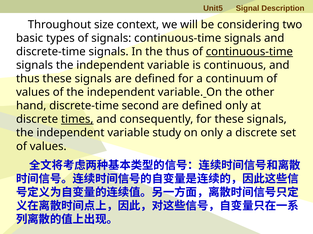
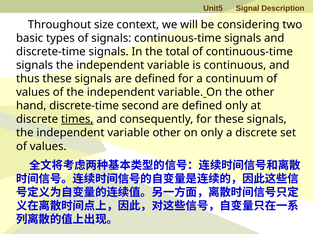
the thus: thus -> total
continuous-time at (249, 52) underline: present -> none
variable study: study -> other
